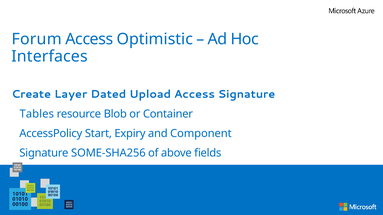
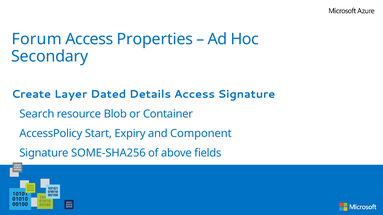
Optimistic: Optimistic -> Properties
Interfaces: Interfaces -> Secondary
Upload: Upload -> Details
Tables: Tables -> Search
